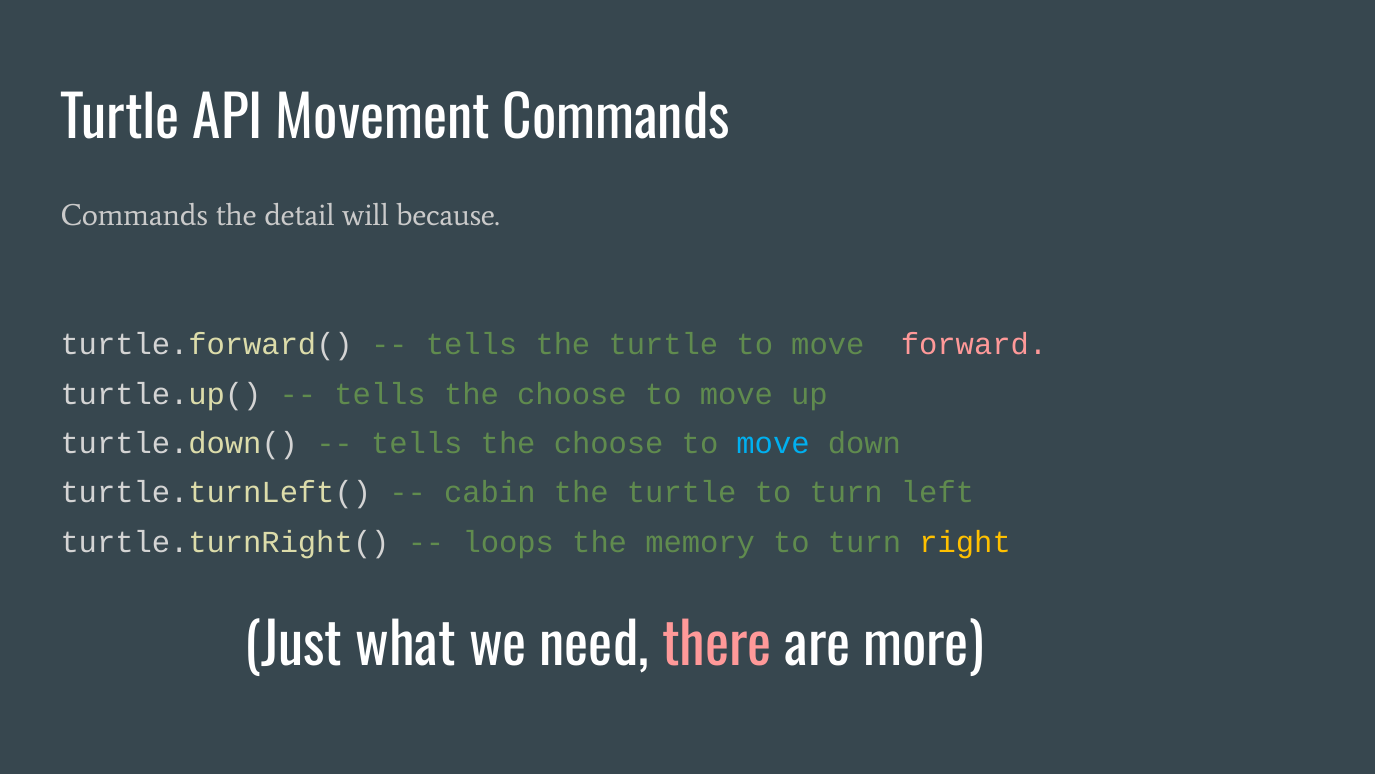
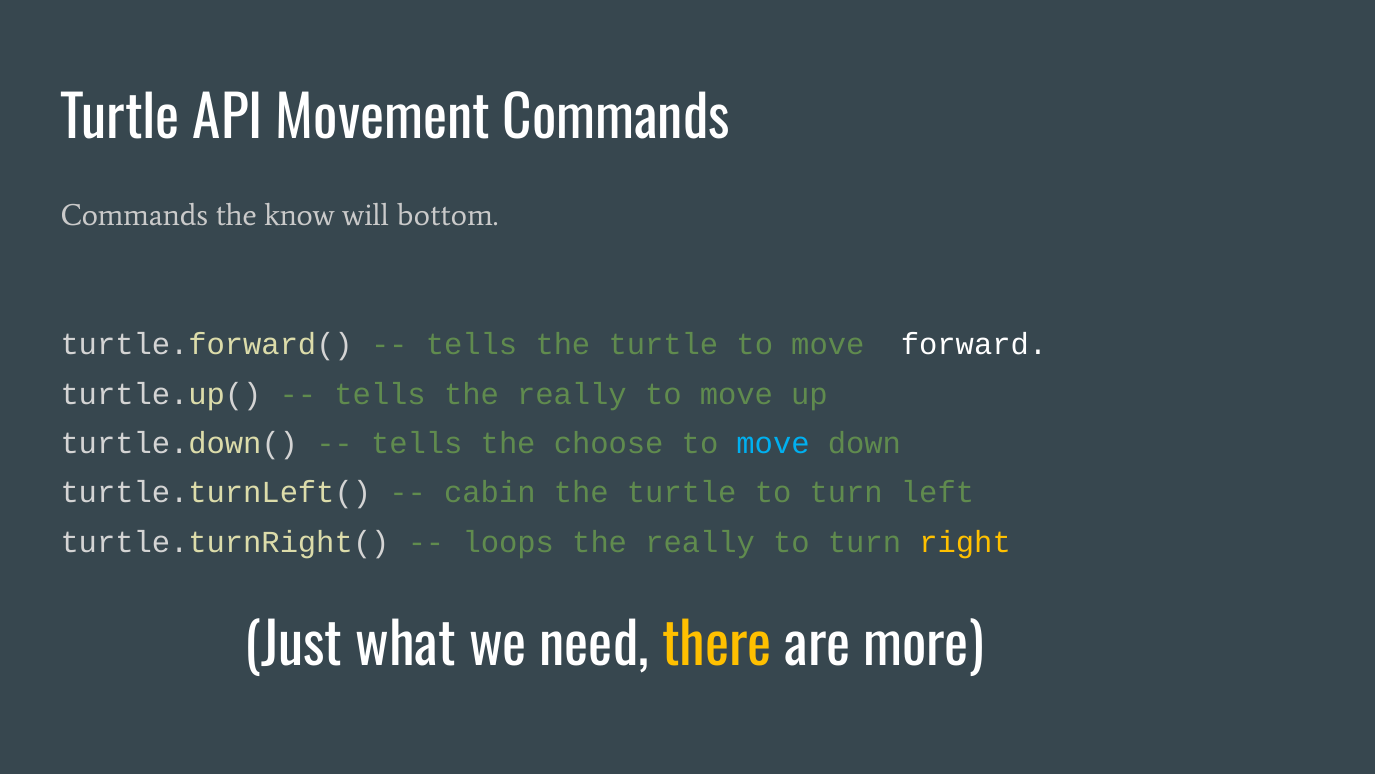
detail: detail -> know
because: because -> bottom
forward colour: pink -> white
choose at (572, 394): choose -> really
memory at (700, 542): memory -> really
there colour: pink -> yellow
